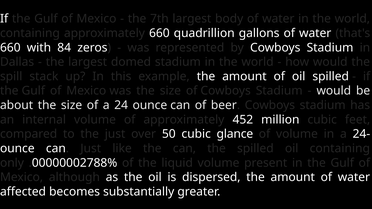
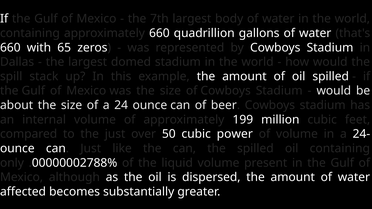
84: 84 -> 65
452: 452 -> 199
glance: glance -> power
